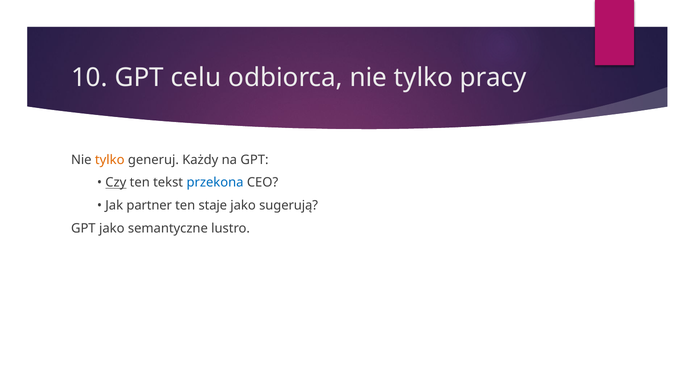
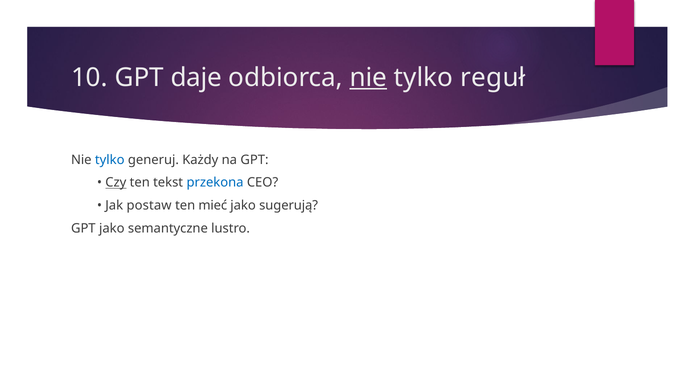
celu: celu -> daje
nie at (368, 77) underline: none -> present
pracy: pracy -> reguł
tylko at (110, 160) colour: orange -> blue
partner: partner -> postaw
staje: staje -> mieć
